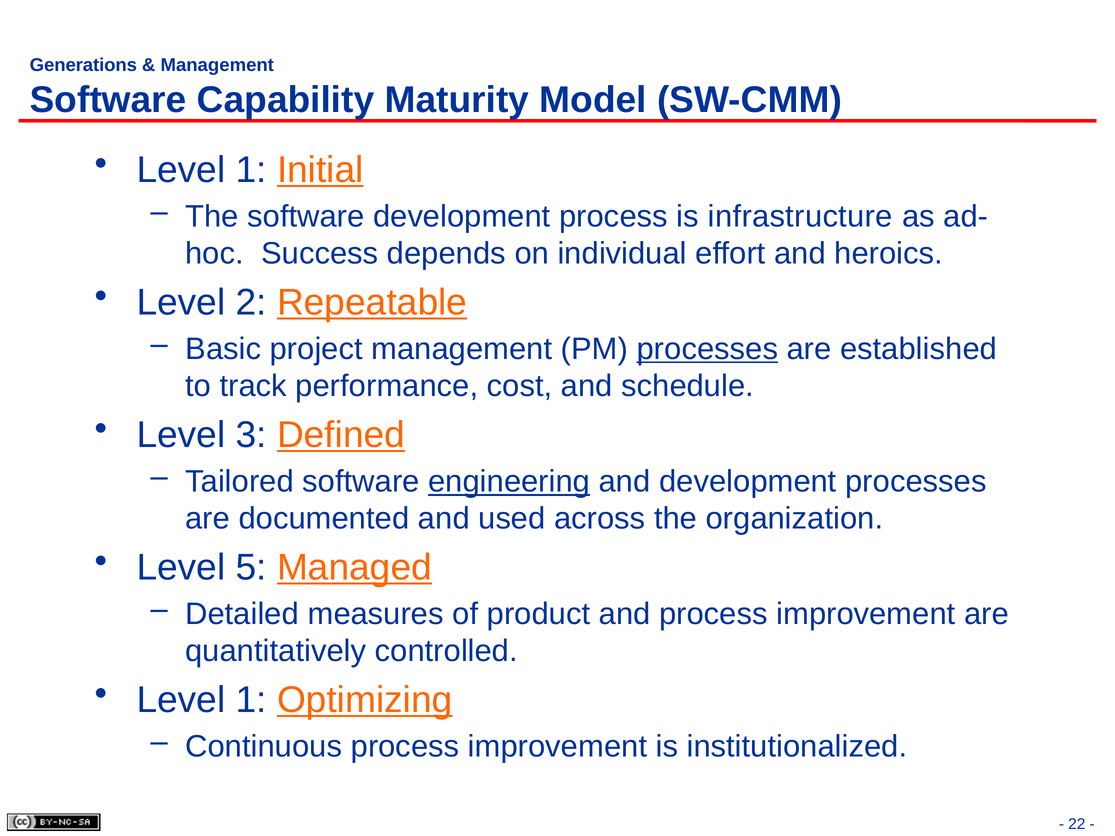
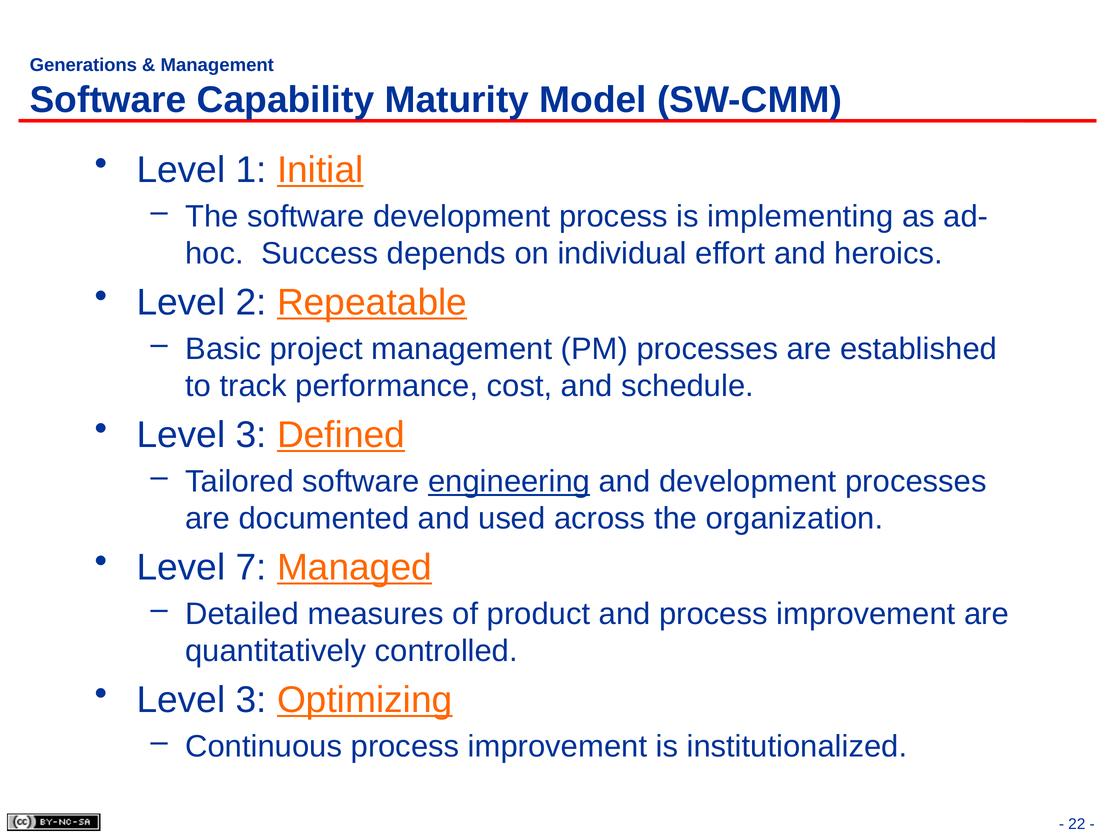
infrastructure: infrastructure -> implementing
processes at (707, 349) underline: present -> none
5: 5 -> 7
1 at (251, 700): 1 -> 3
